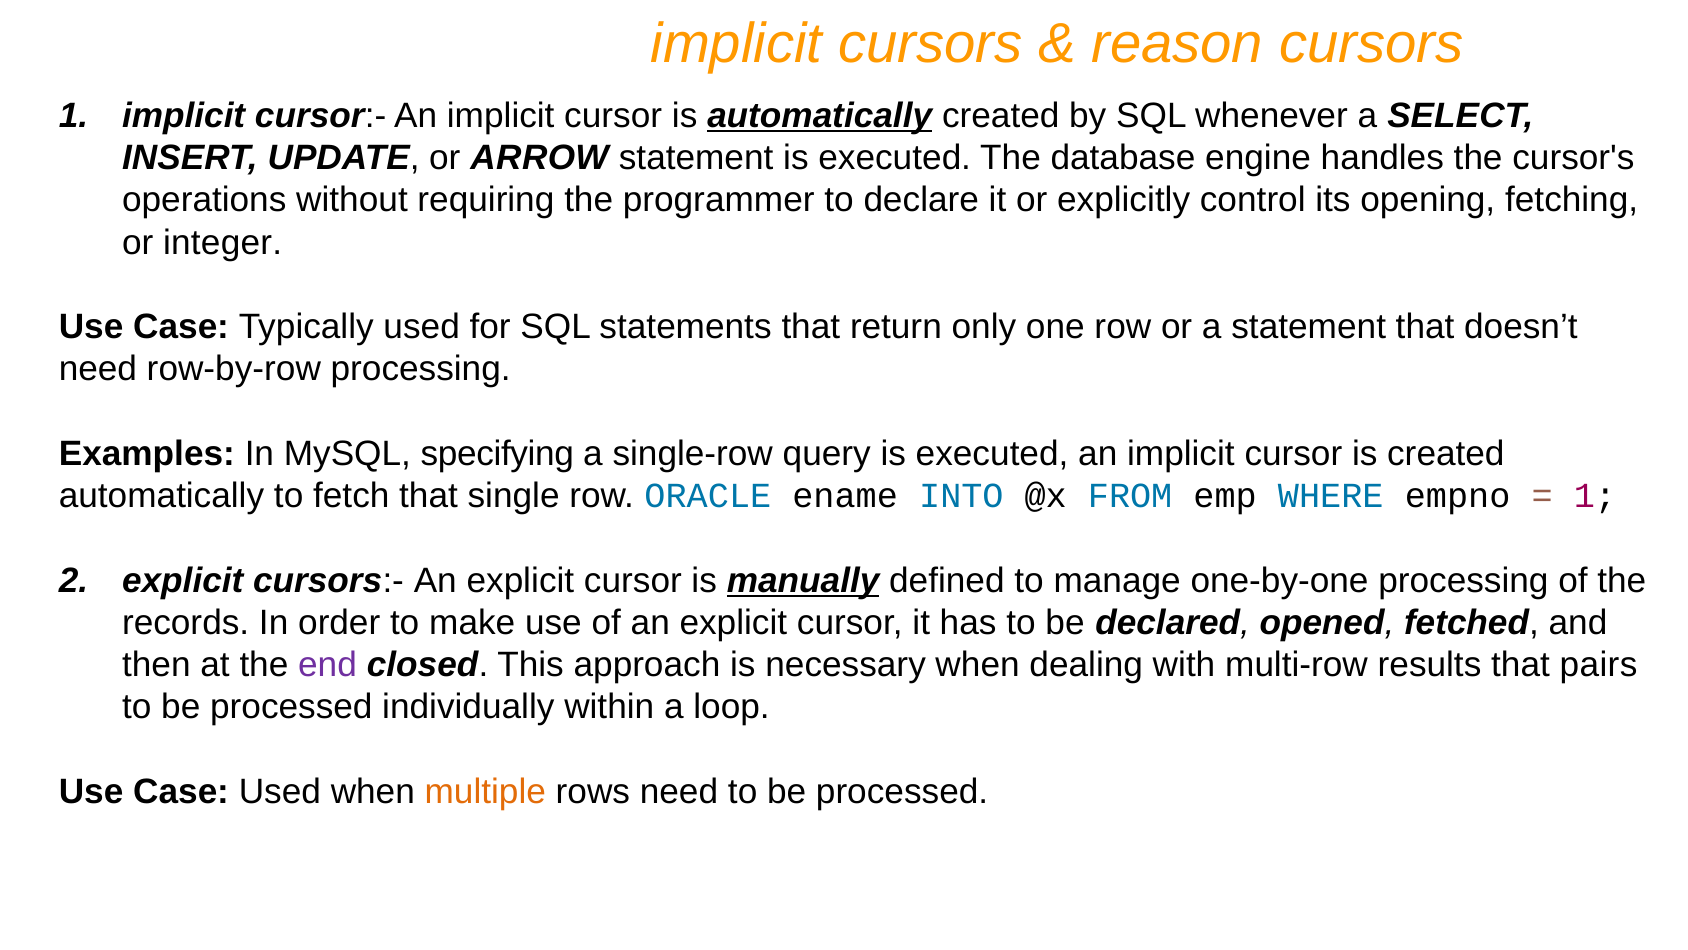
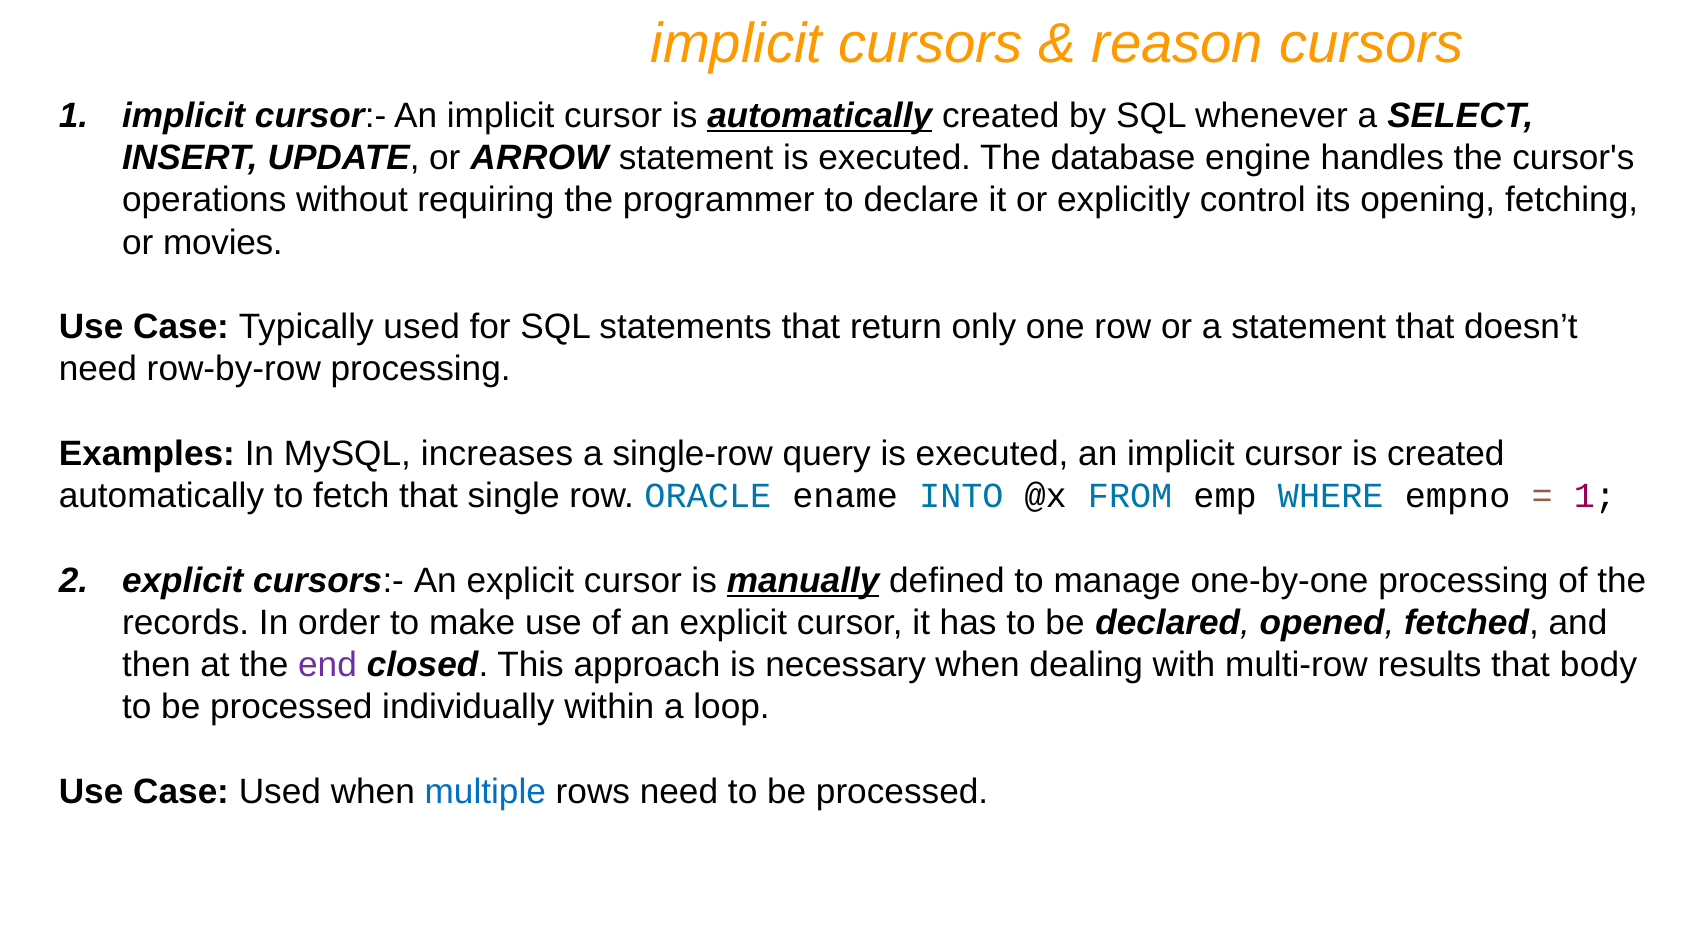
integer: integer -> movies
specifying: specifying -> increases
pairs: pairs -> body
multiple colour: orange -> blue
